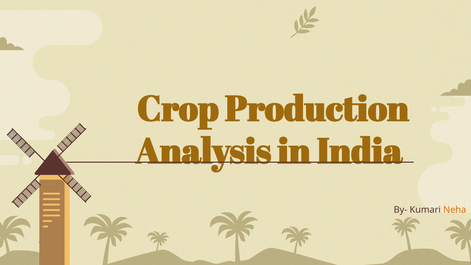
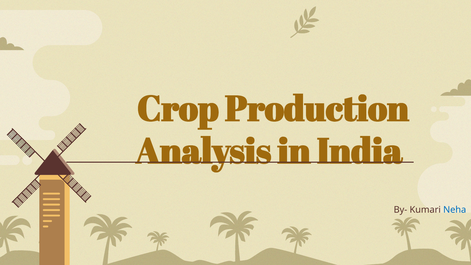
Neha colour: orange -> blue
